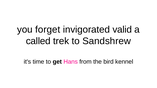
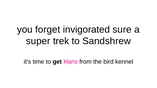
valid: valid -> sure
called: called -> super
